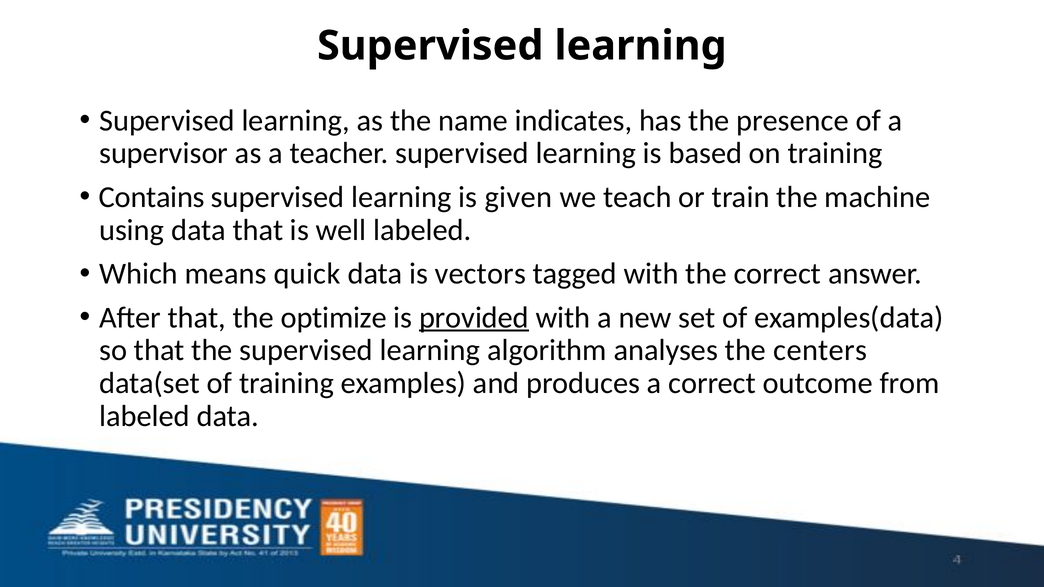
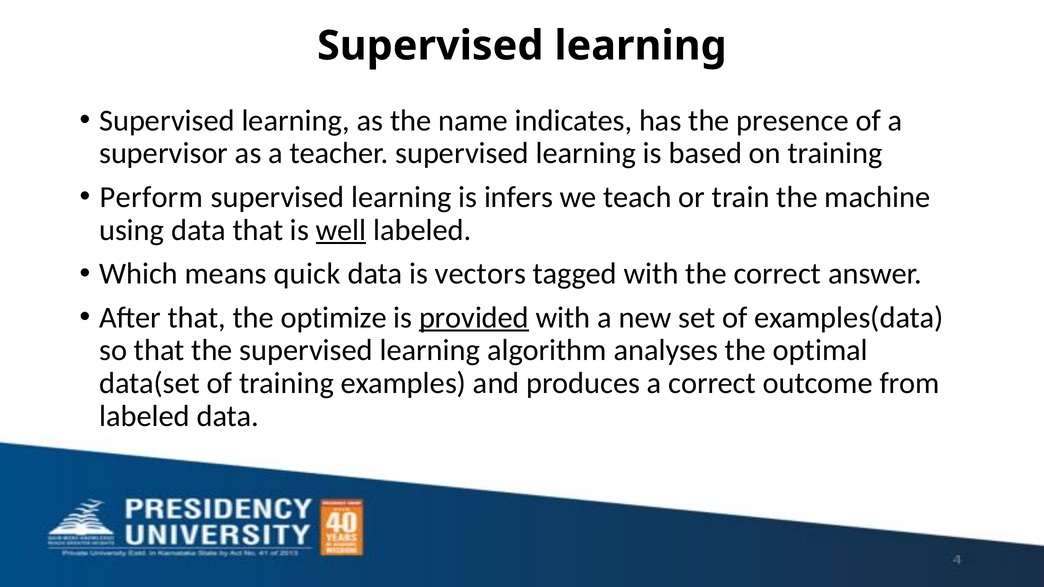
Contains: Contains -> Perform
given: given -> infers
well underline: none -> present
centers: centers -> optimal
